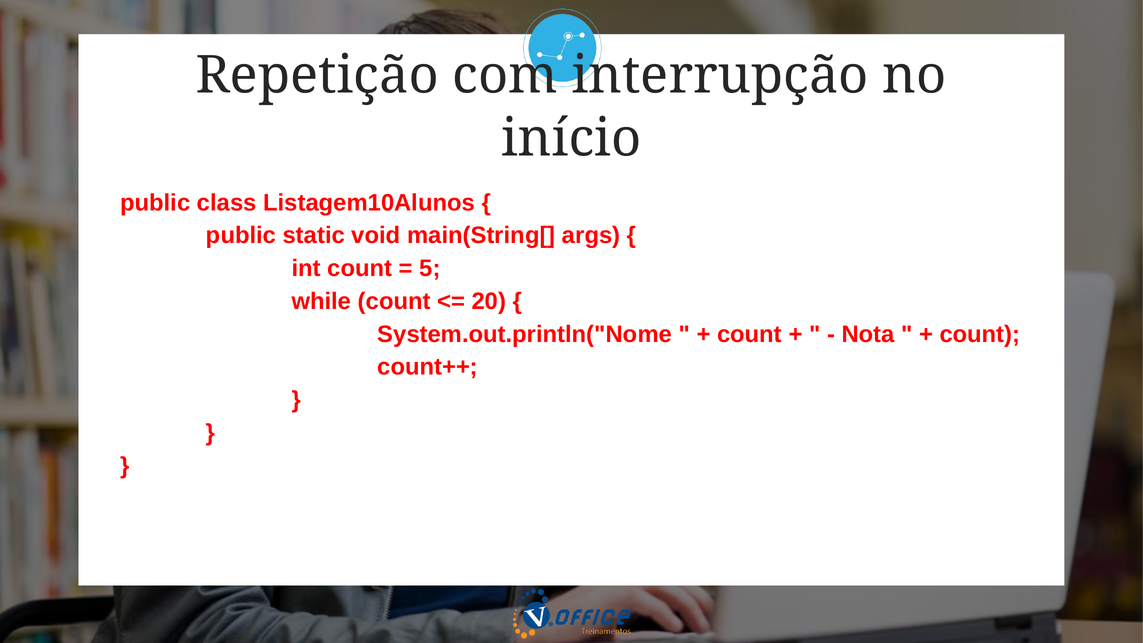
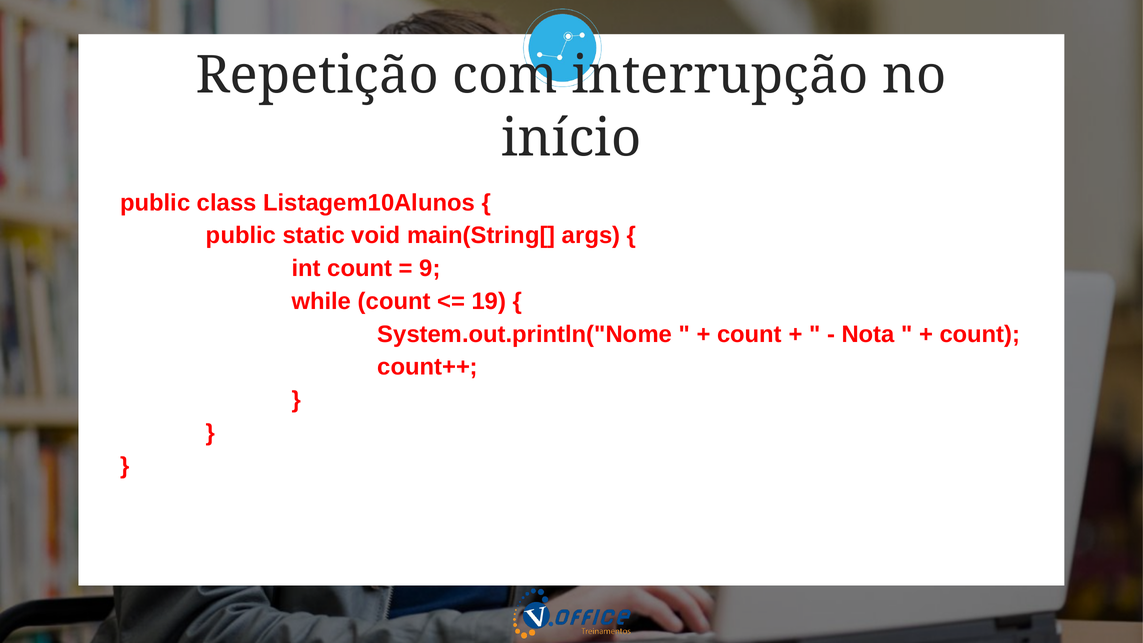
5: 5 -> 9
20: 20 -> 19
